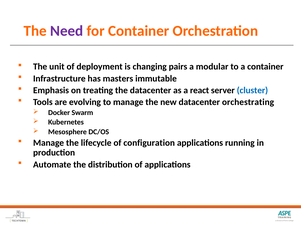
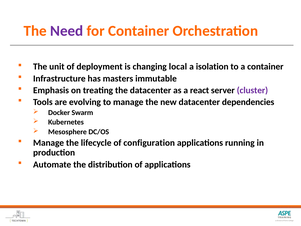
pairs: pairs -> local
modular: modular -> isolation
cluster colour: blue -> purple
orchestrating: orchestrating -> dependencies
